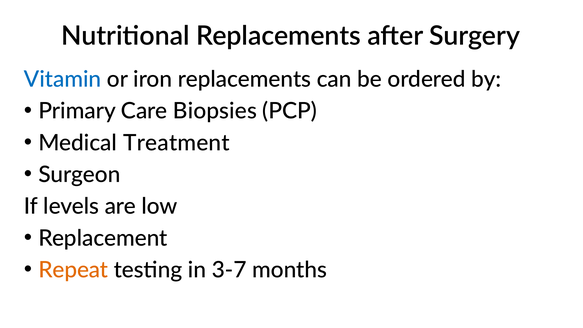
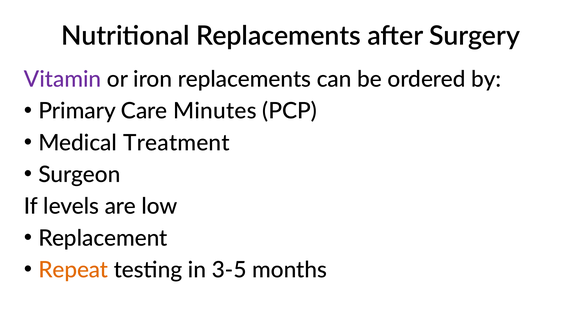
Vitamin colour: blue -> purple
Biopsies: Biopsies -> Minutes
3-7: 3-7 -> 3-5
